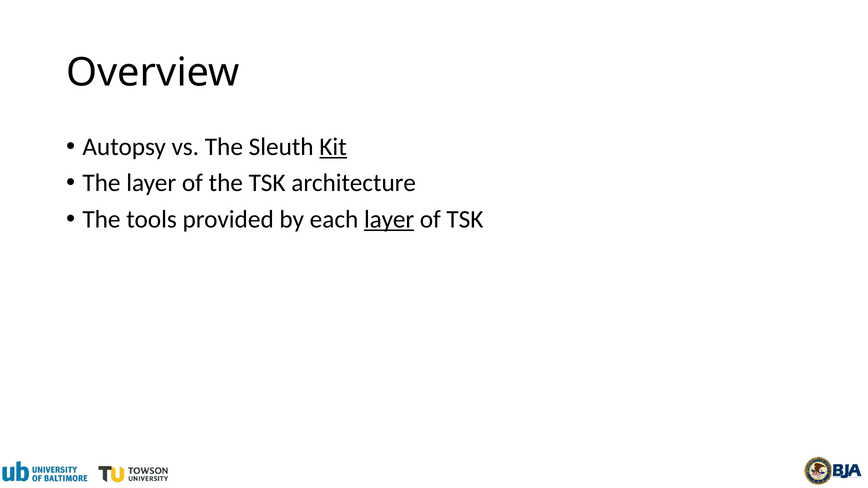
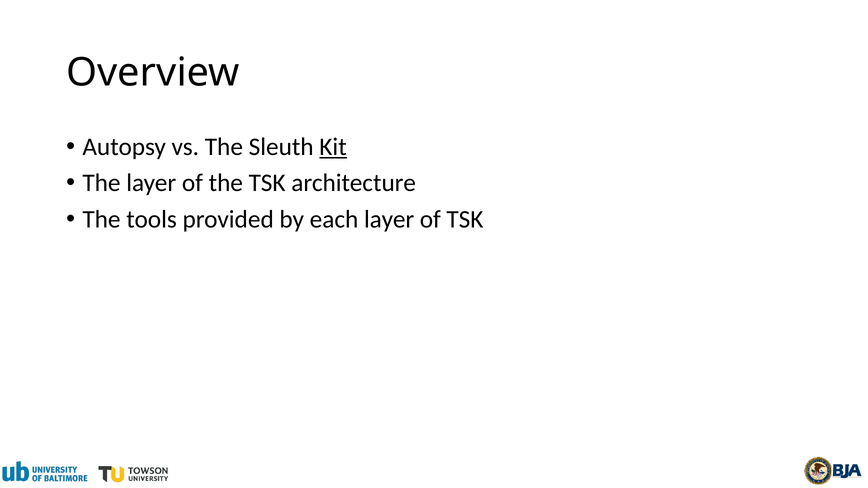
layer at (389, 220) underline: present -> none
